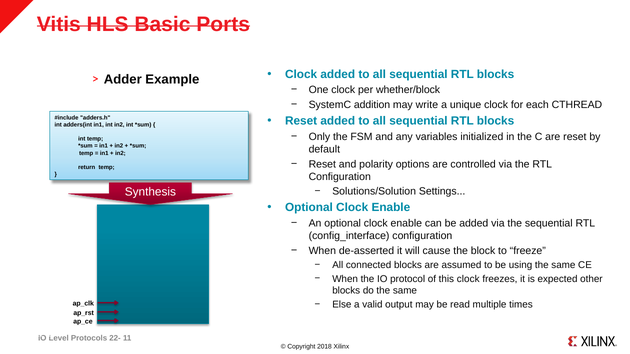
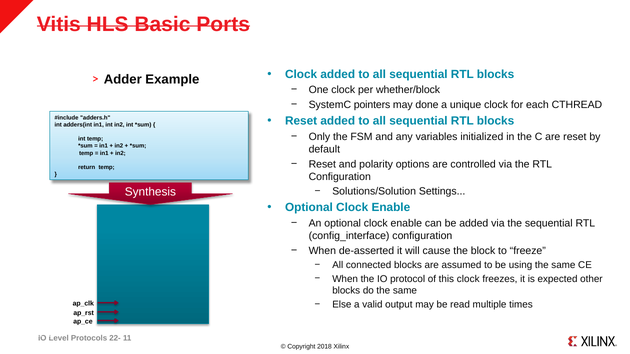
addition: addition -> pointers
write: write -> done
